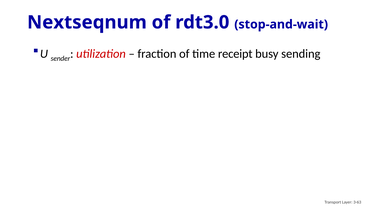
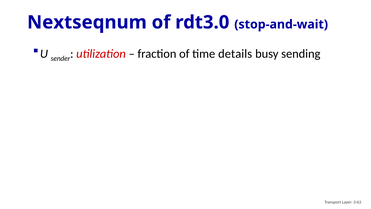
receipt: receipt -> details
